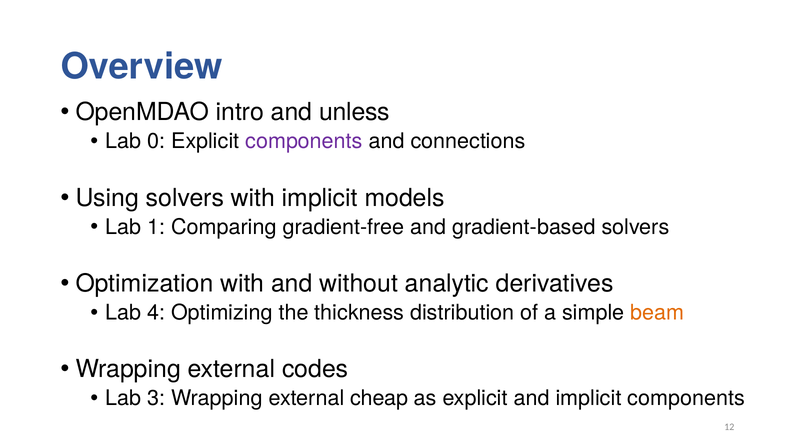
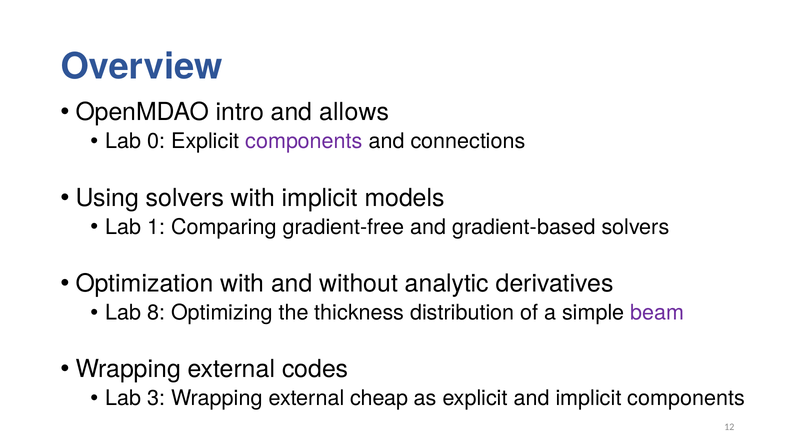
unless: unless -> allows
4: 4 -> 8
beam colour: orange -> purple
